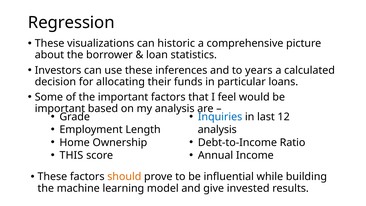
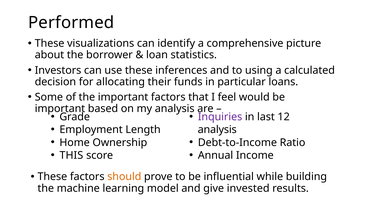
Regression: Regression -> Performed
historic: historic -> identify
years: years -> using
Inquiries colour: blue -> purple
